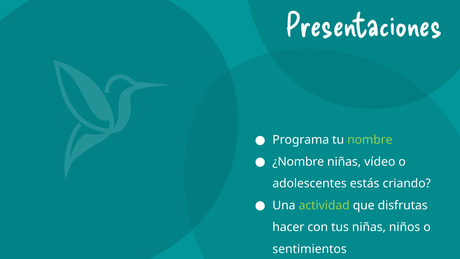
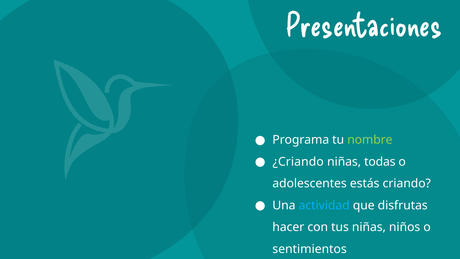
¿Nombre: ¿Nombre -> ¿Criando
vídeo: vídeo -> todas
actividad colour: light green -> light blue
